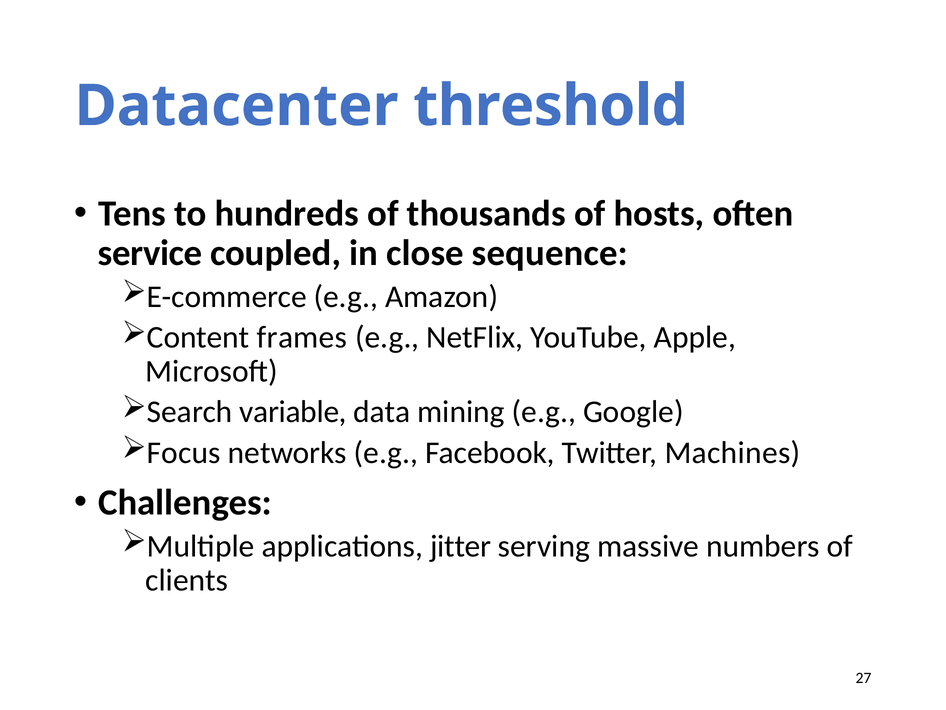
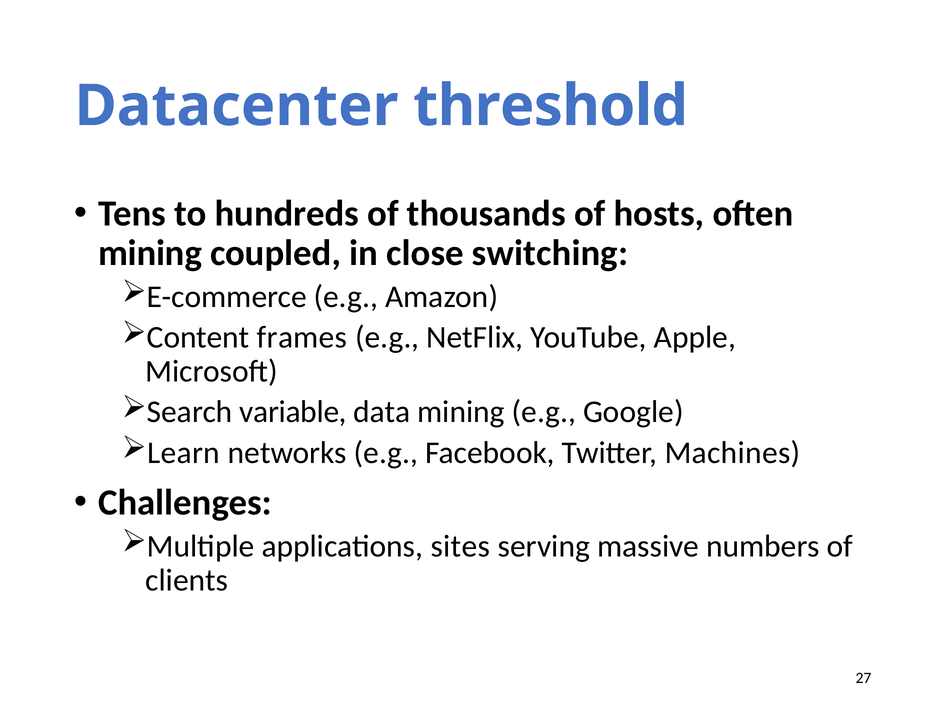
service at (150, 253): service -> mining
sequence: sequence -> switching
Focus: Focus -> Learn
jitter: jitter -> sites
